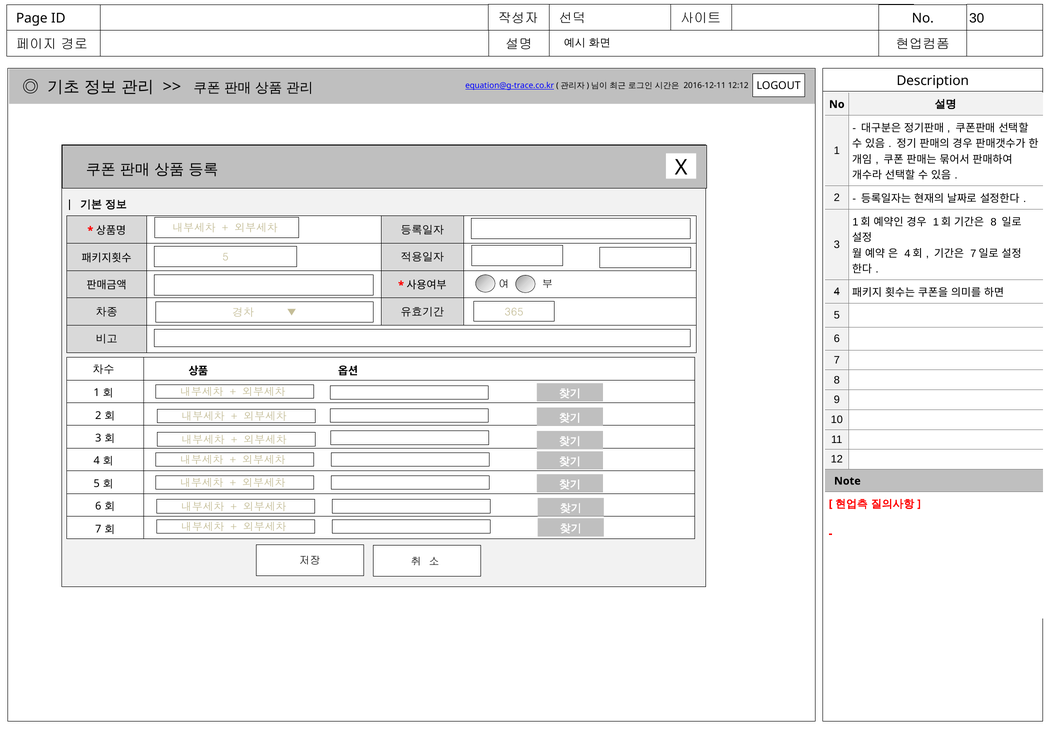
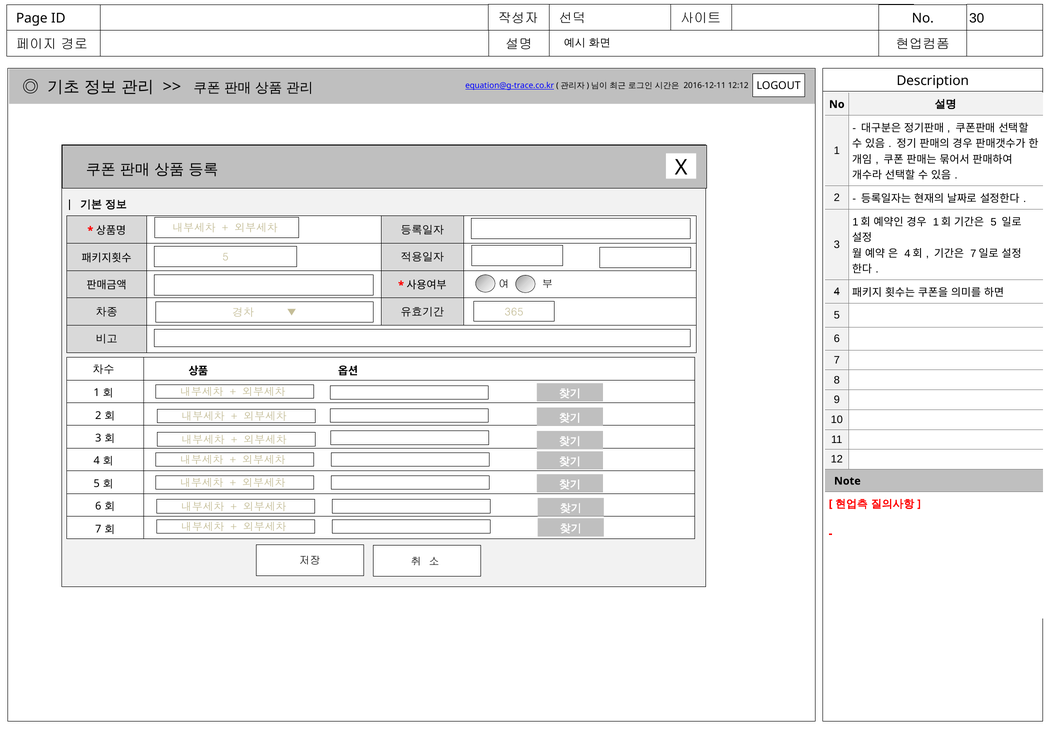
8 at (994, 222): 8 -> 5
